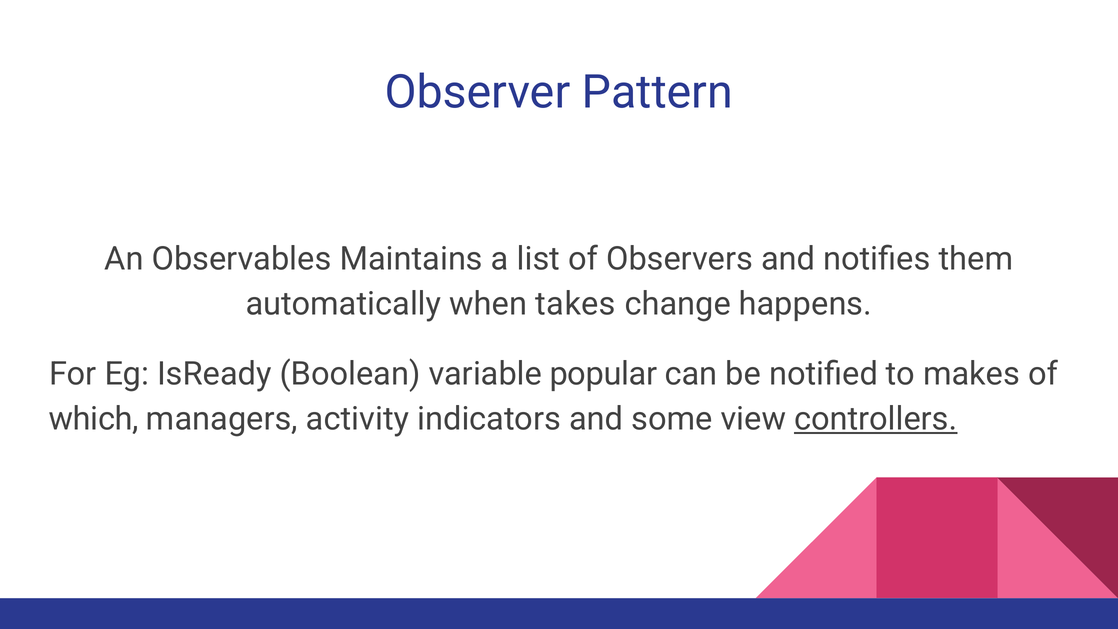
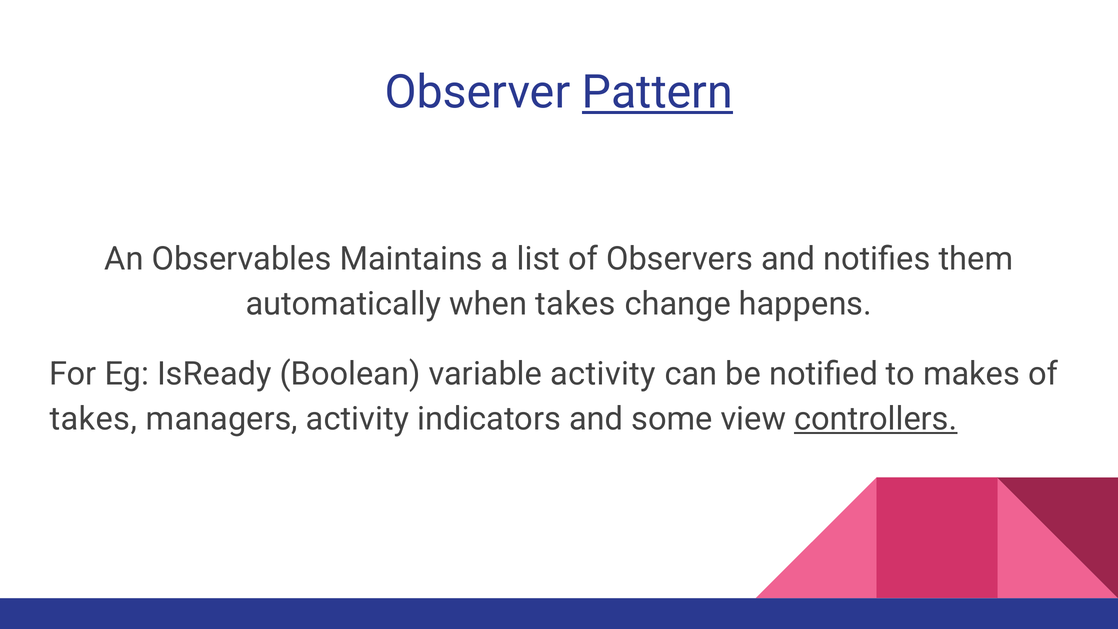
Pattern underline: none -> present
variable popular: popular -> activity
which at (94, 419): which -> takes
